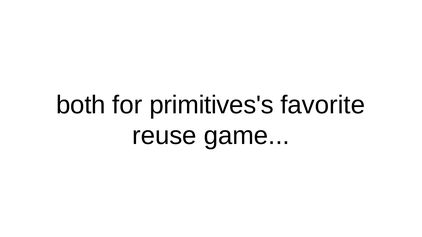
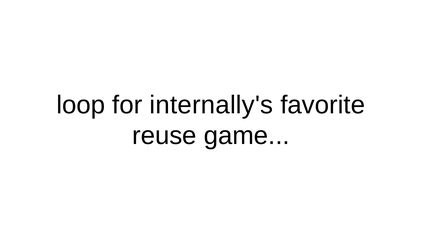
both: both -> loop
primitives's: primitives's -> internally's
